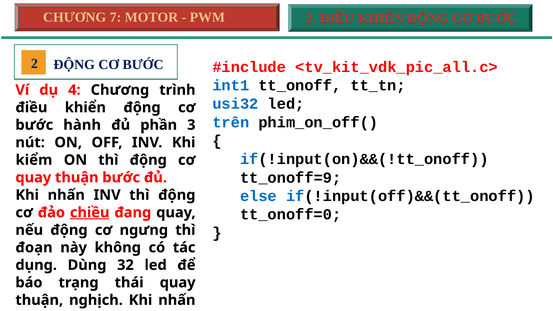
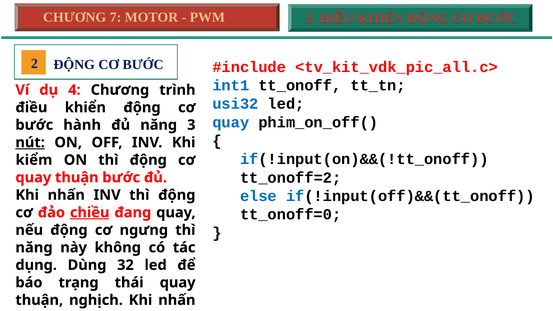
trên at (231, 122): trên -> quay
đủ phần: phần -> năng
nút underline: none -> present
tt_onoff=9: tt_onoff=9 -> tt_onoff=2
đoạn at (34, 248): đoạn -> năng
